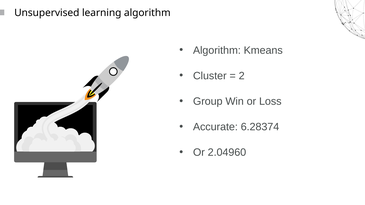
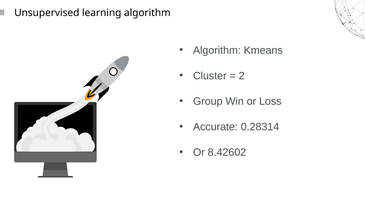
6.28374: 6.28374 -> 0.28314
2.04960: 2.04960 -> 8.42602
